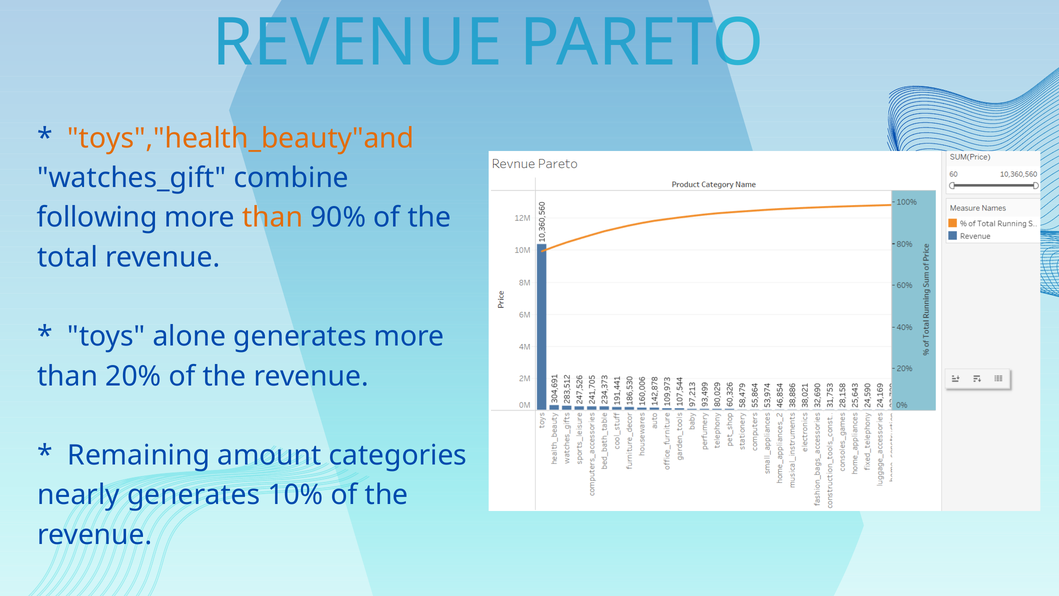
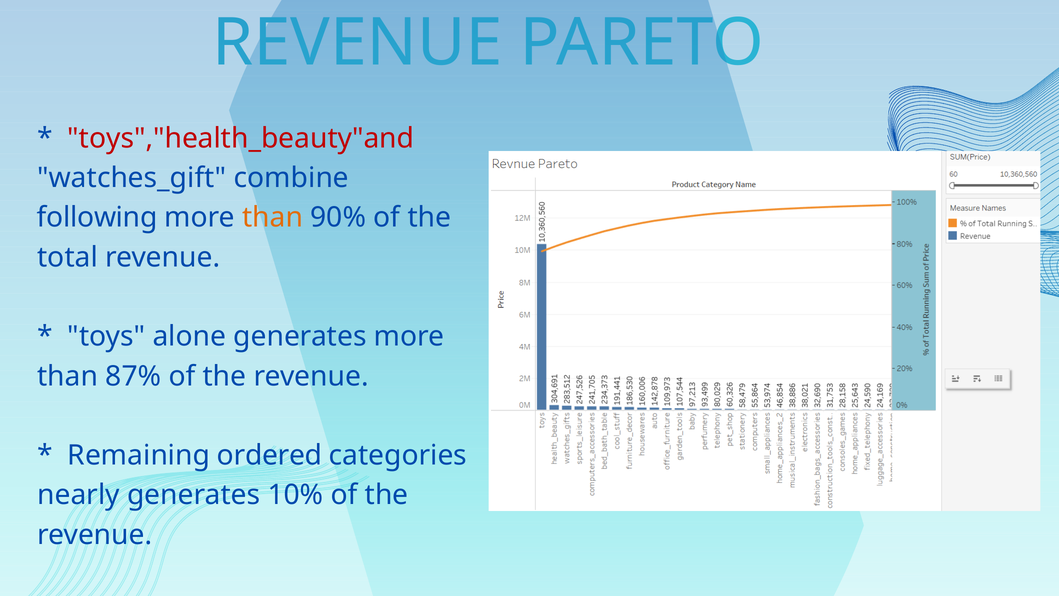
toys","health_beauty"and colour: orange -> red
20%: 20% -> 87%
amount: amount -> ordered
